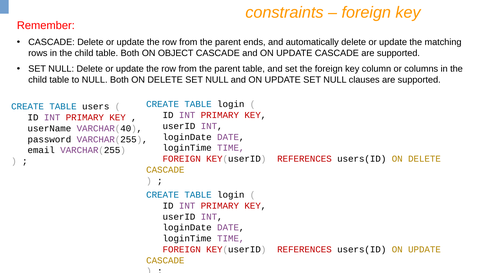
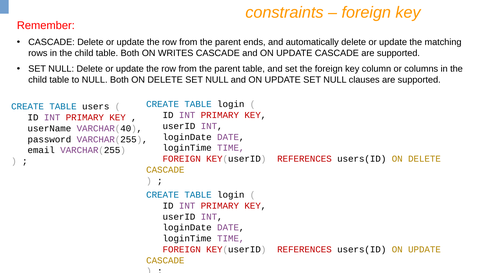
OBJECT: OBJECT -> WRITES
